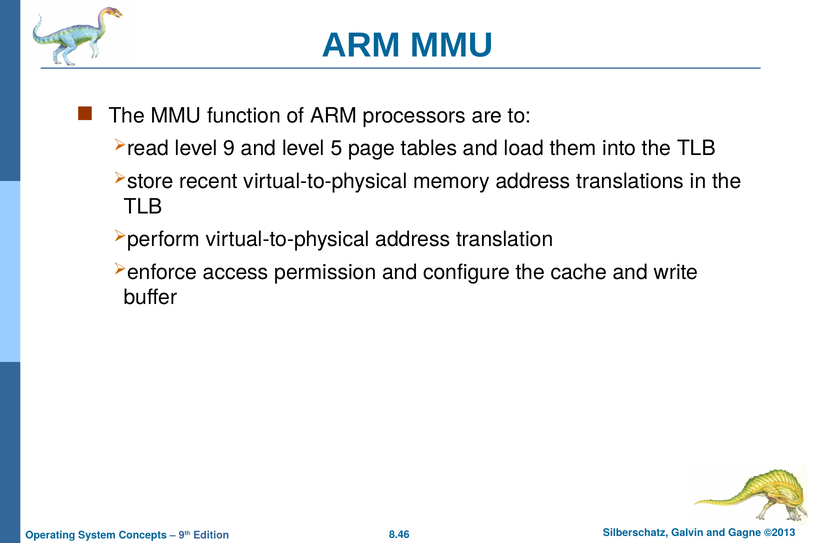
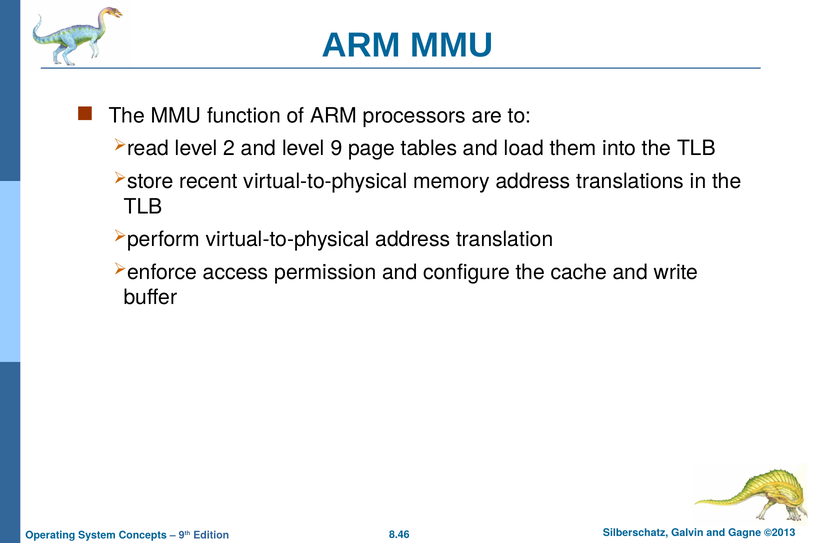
9: 9 -> 2
5: 5 -> 9
